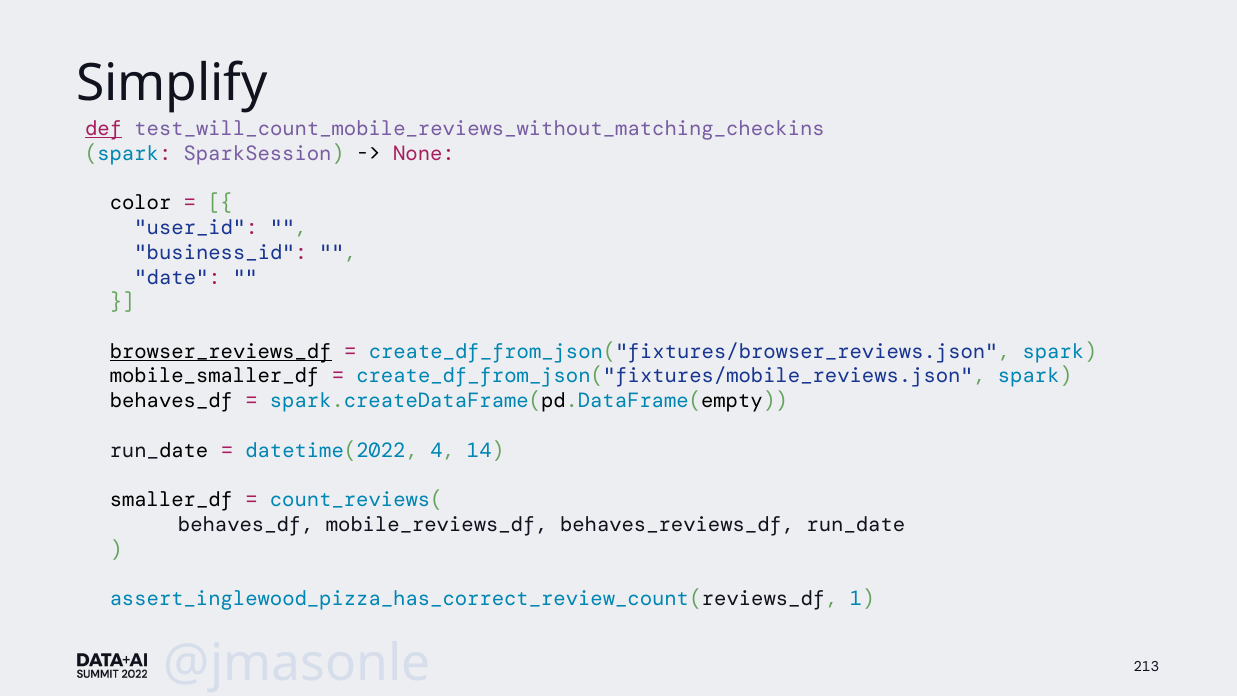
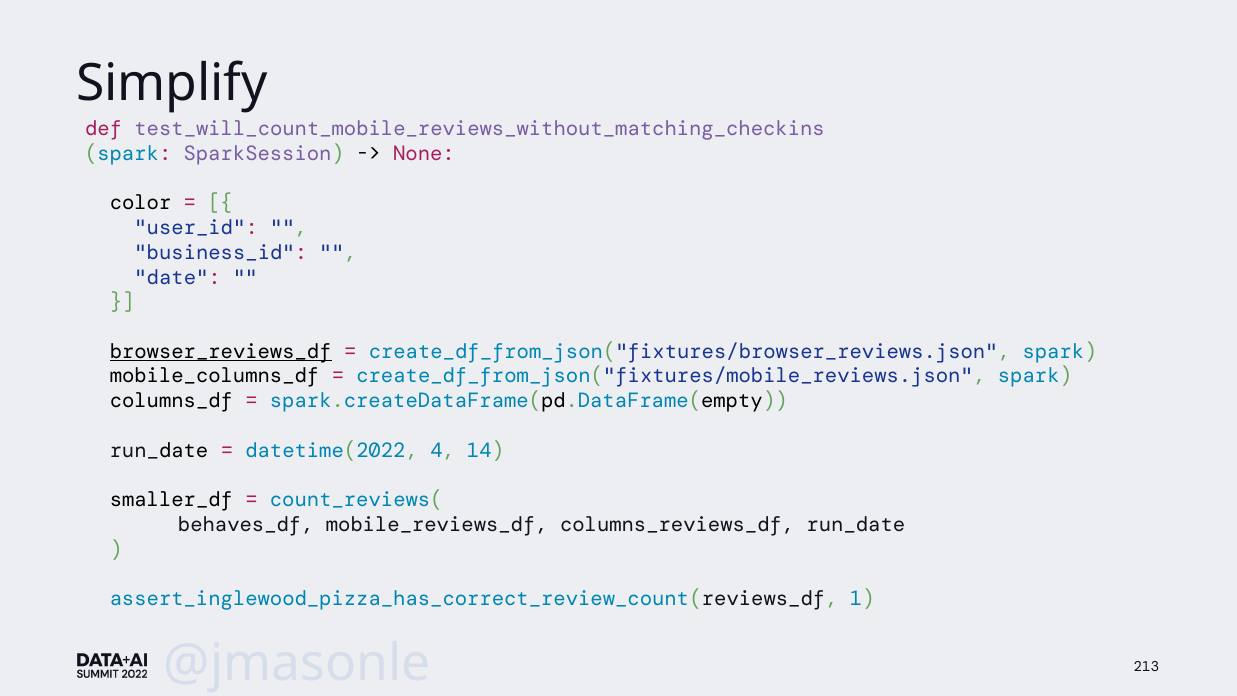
def underline: present -> none
mobile_smaller_df: mobile_smaller_df -> mobile_columns_df
behaves_df at (171, 401): behaves_df -> columns_df
behaves_reviews_df: behaves_reviews_df -> columns_reviews_df
